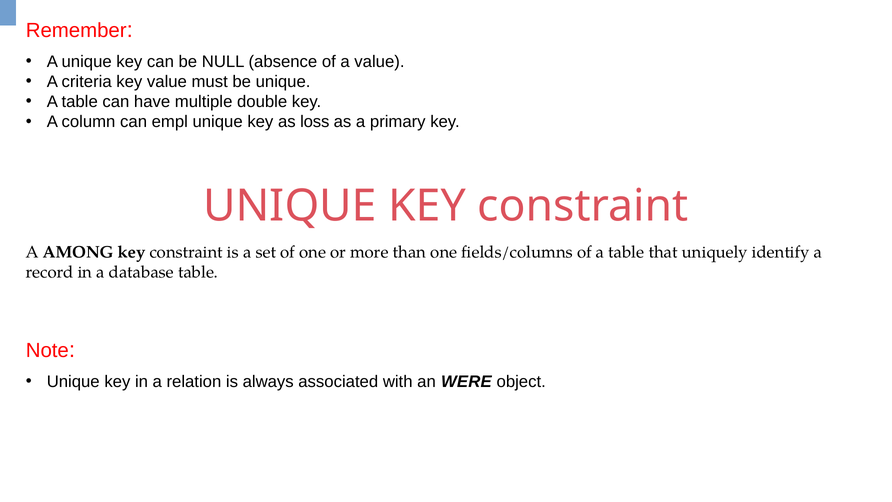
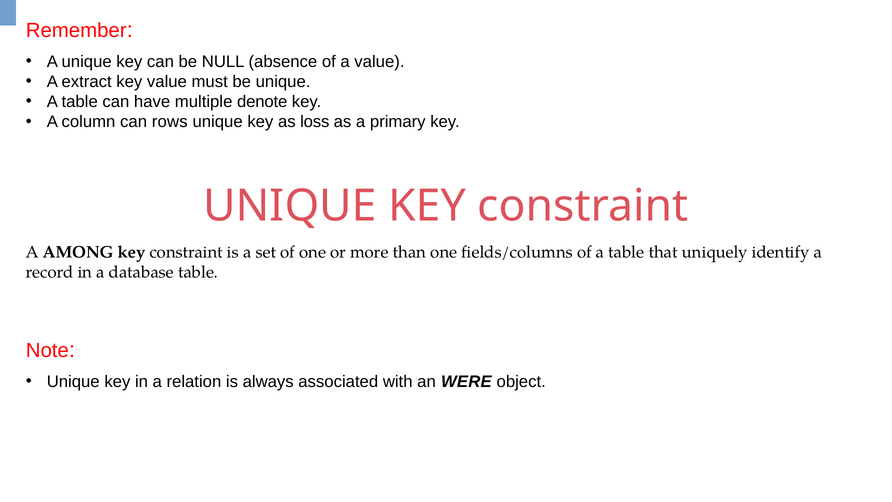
criteria: criteria -> extract
double: double -> denote
empl: empl -> rows
